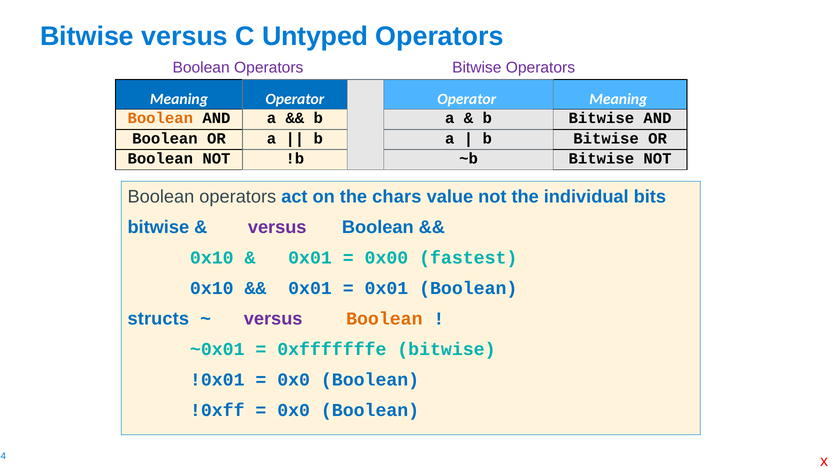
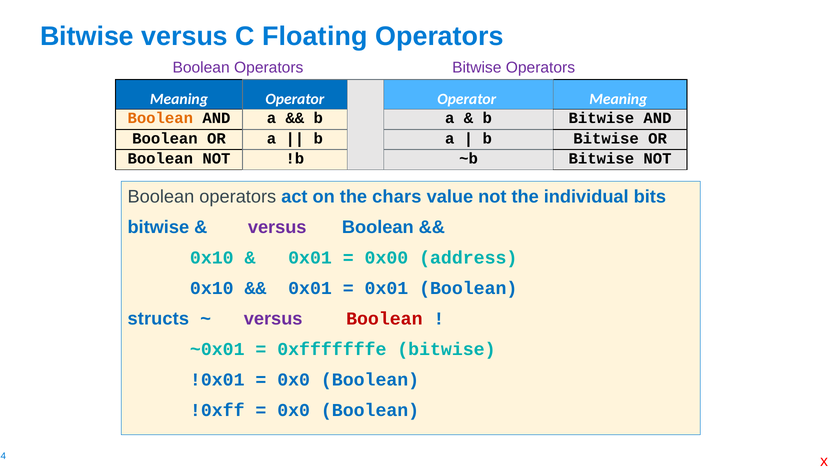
Untyped: Untyped -> Floating
fastest: fastest -> address
Boolean at (384, 319) colour: orange -> red
